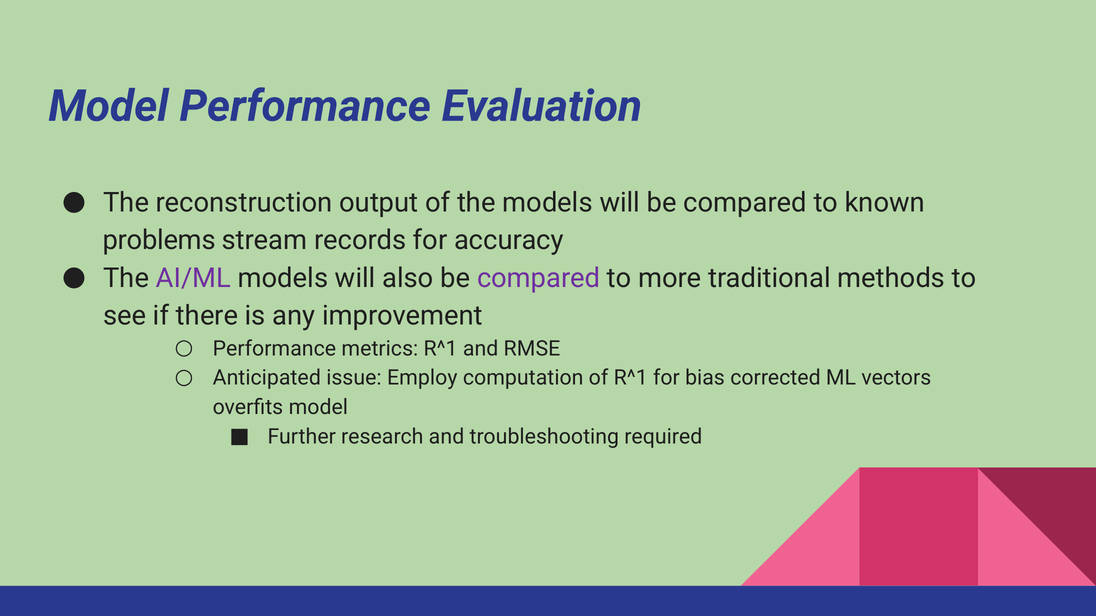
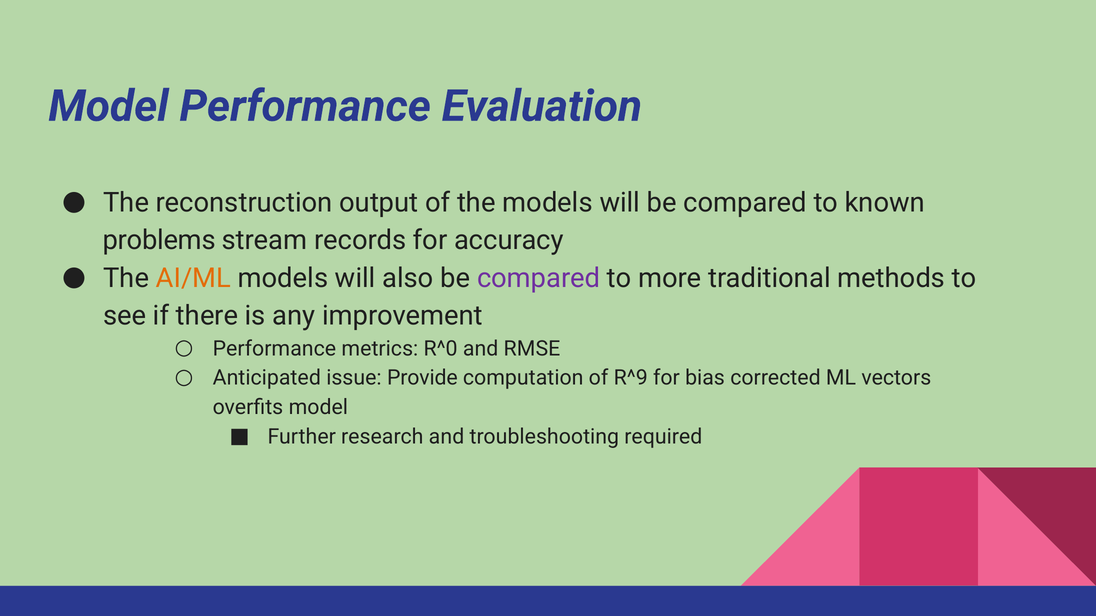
AI/ML colour: purple -> orange
metrics R^1: R^1 -> R^0
Employ: Employ -> Provide
of R^1: R^1 -> R^9
